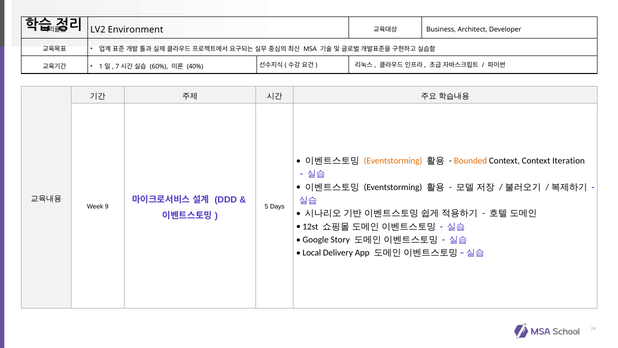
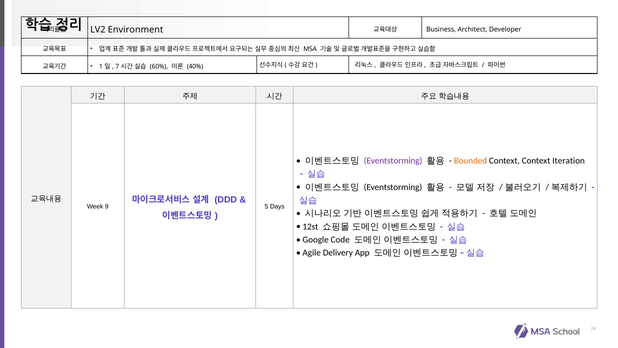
Eventstorming at (393, 161) colour: orange -> purple
Story: Story -> Code
Local: Local -> Agile
